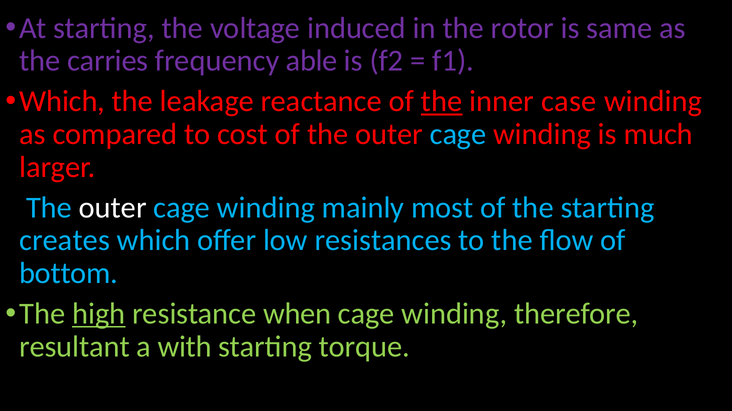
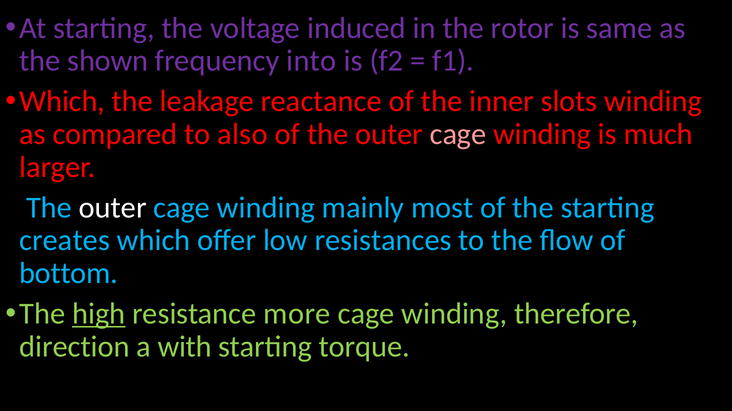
carries: carries -> shown
able: able -> into
the at (442, 102) underline: present -> none
case: case -> slots
cost: cost -> also
cage at (458, 134) colour: light blue -> pink
when: when -> more
resultant: resultant -> direction
